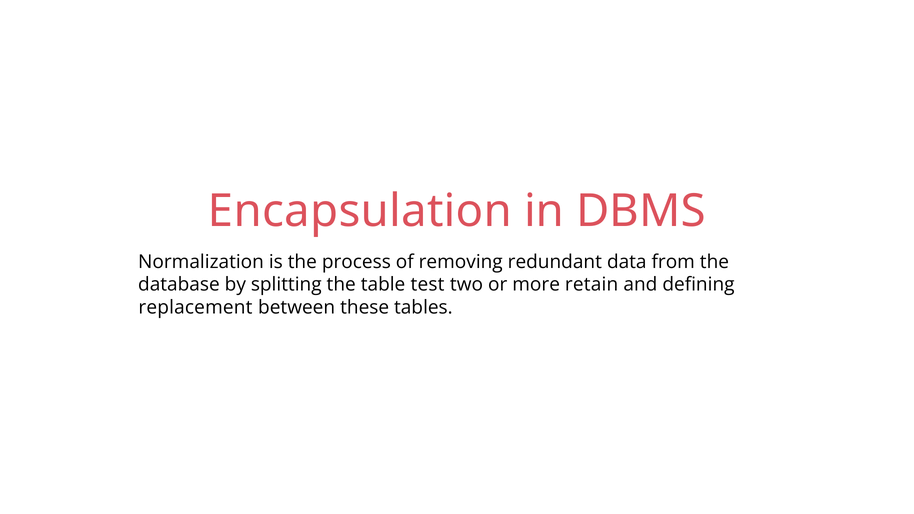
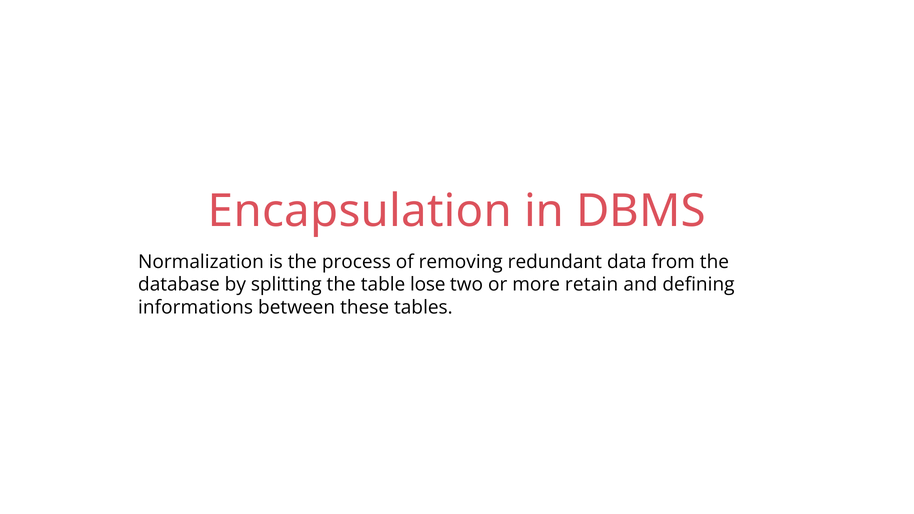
test: test -> lose
replacement: replacement -> informations
